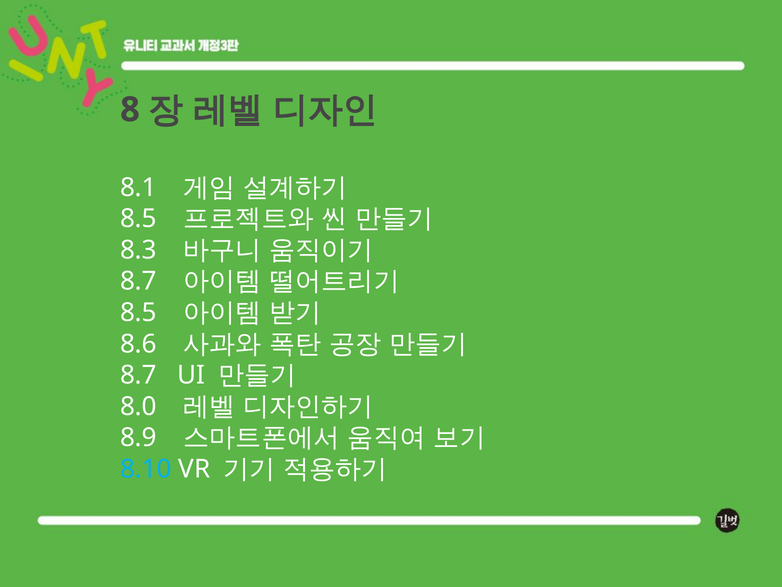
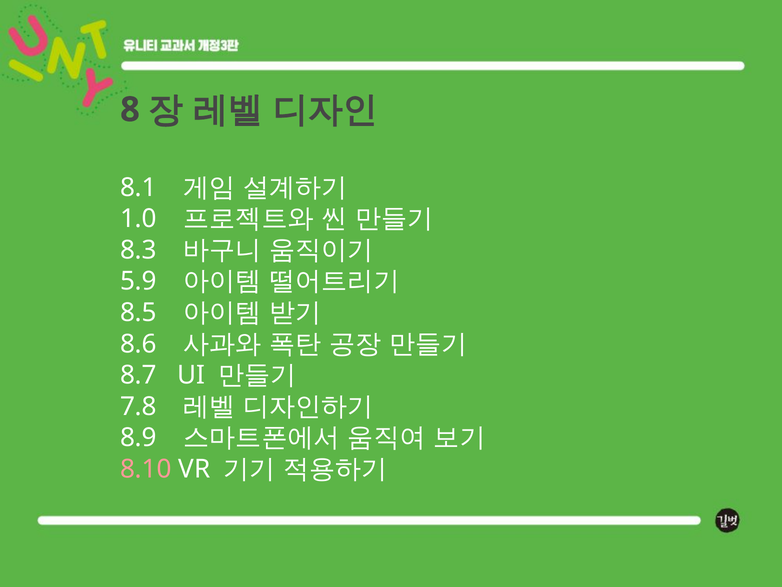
8.5 at (138, 219): 8.5 -> 1.0
8.7 at (138, 281): 8.7 -> 5.9
8.0: 8.0 -> 7.8
8.10 colour: light blue -> pink
